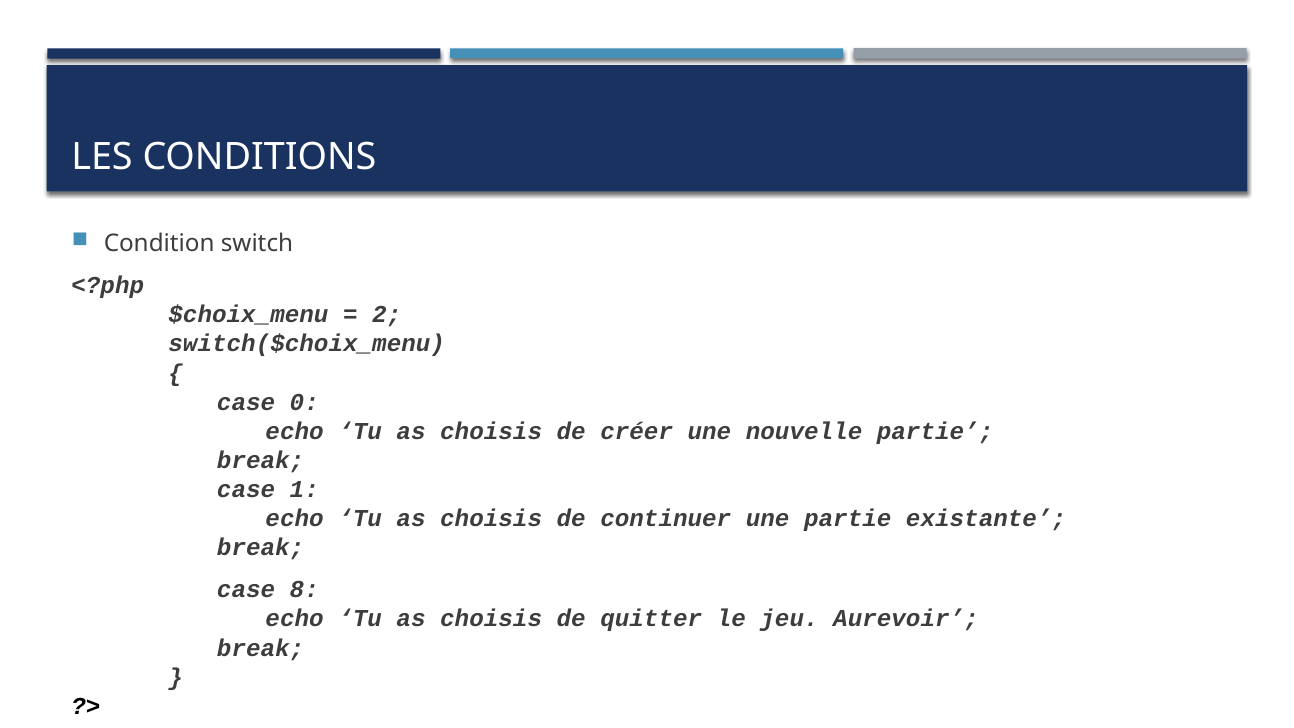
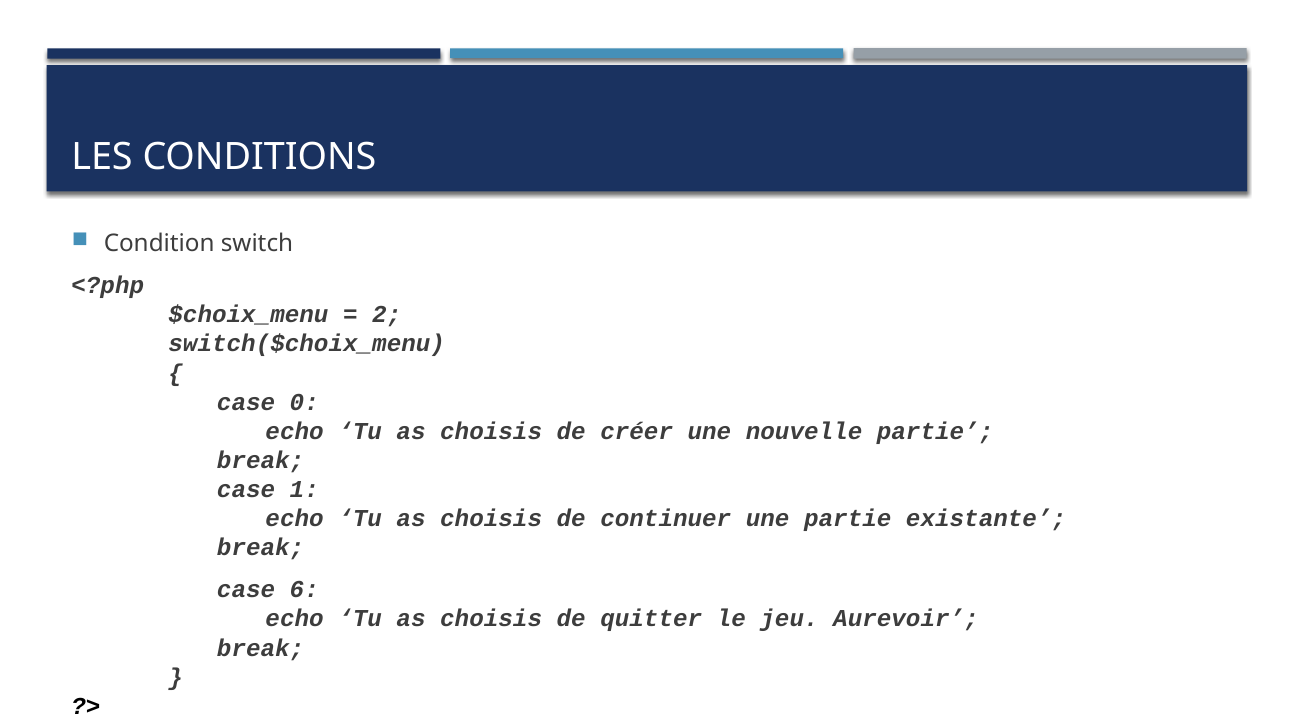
8: 8 -> 6
